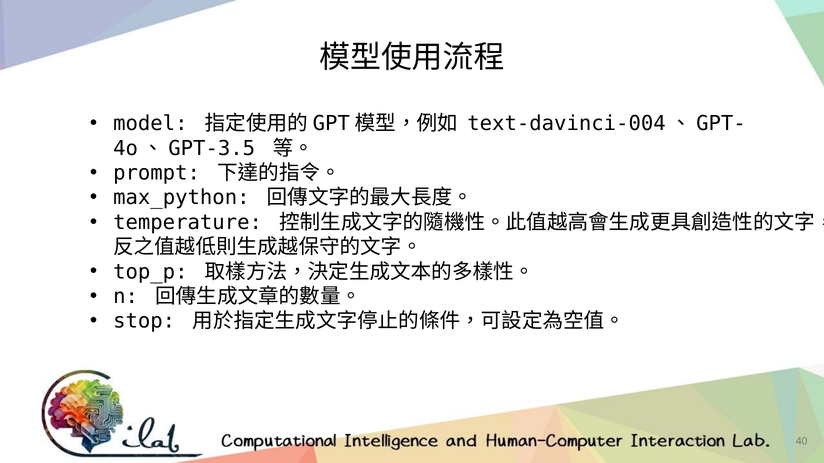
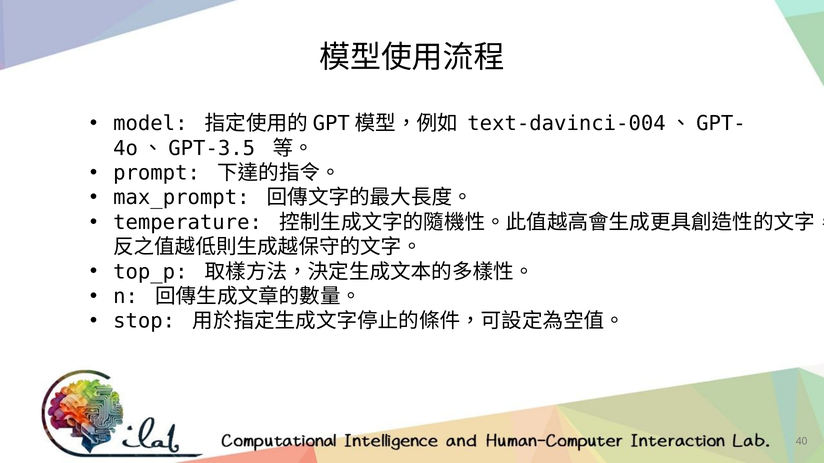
max_python: max_python -> max_prompt
